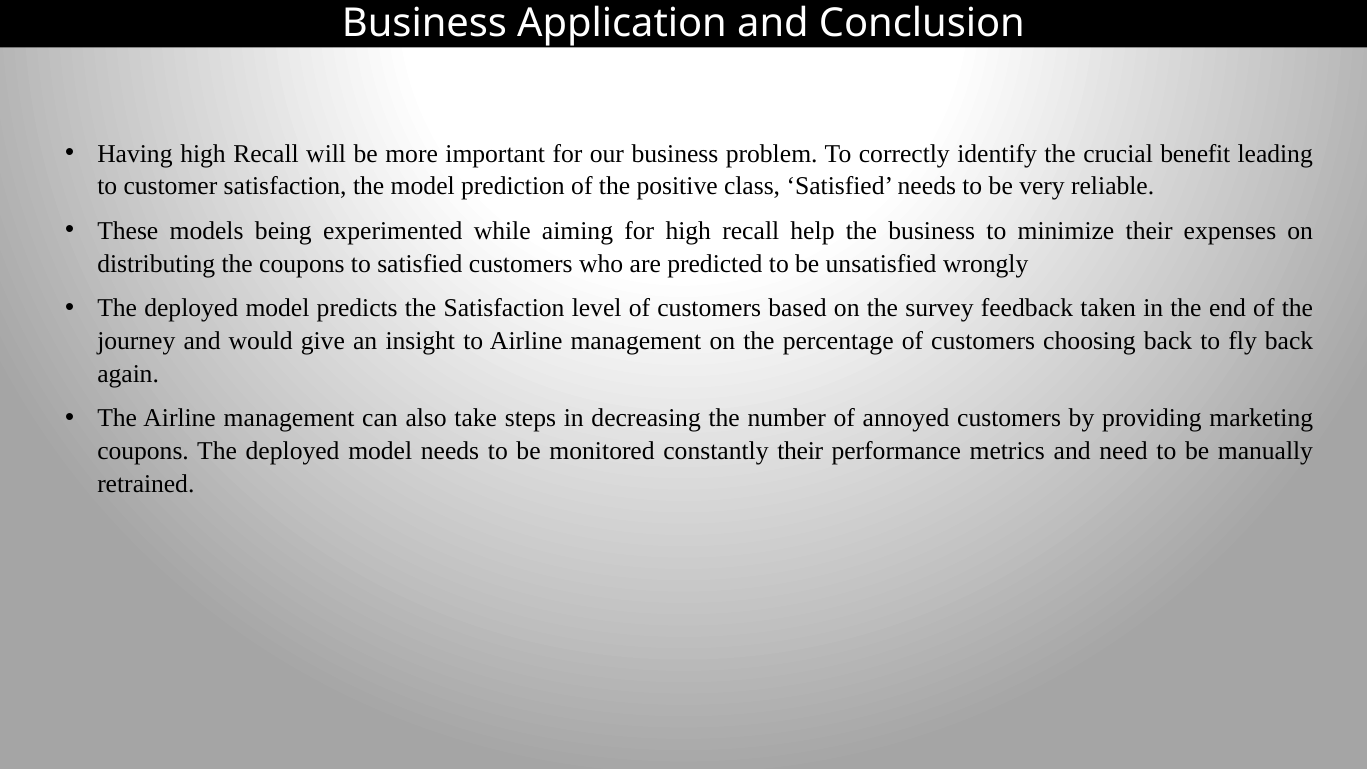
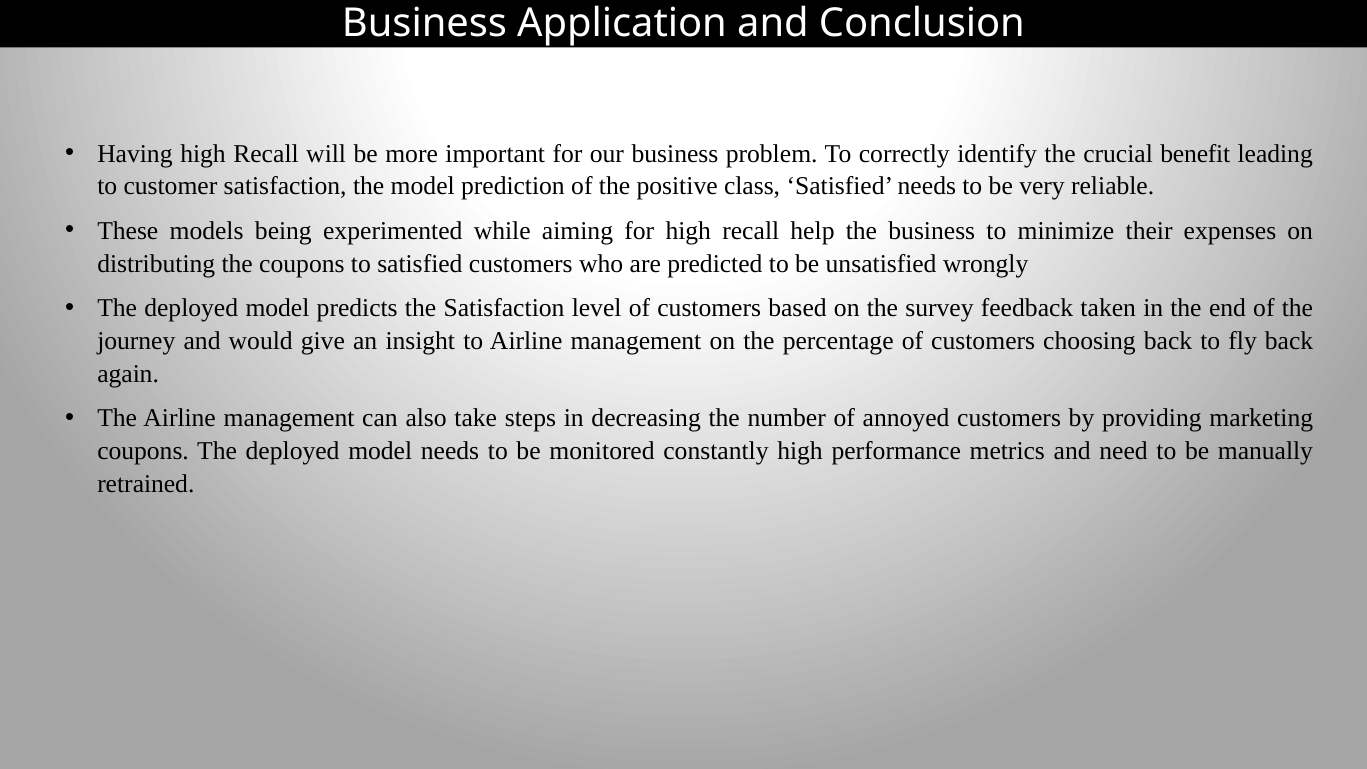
constantly their: their -> high
